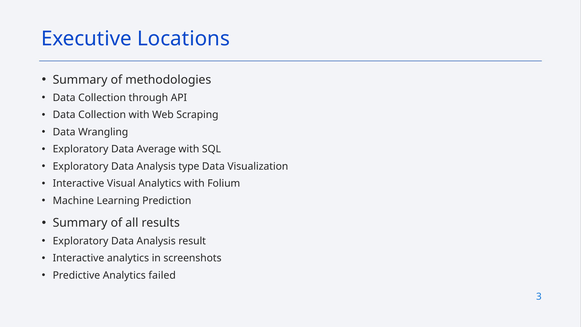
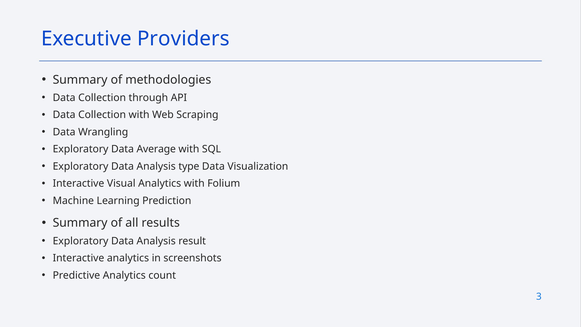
Locations: Locations -> Providers
failed: failed -> count
